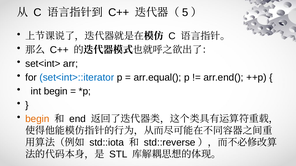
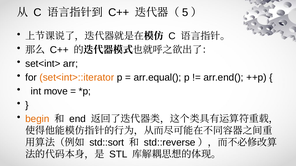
set<int>::iterator colour: blue -> orange
int begin: begin -> move
std::iota: std::iota -> std::sort
